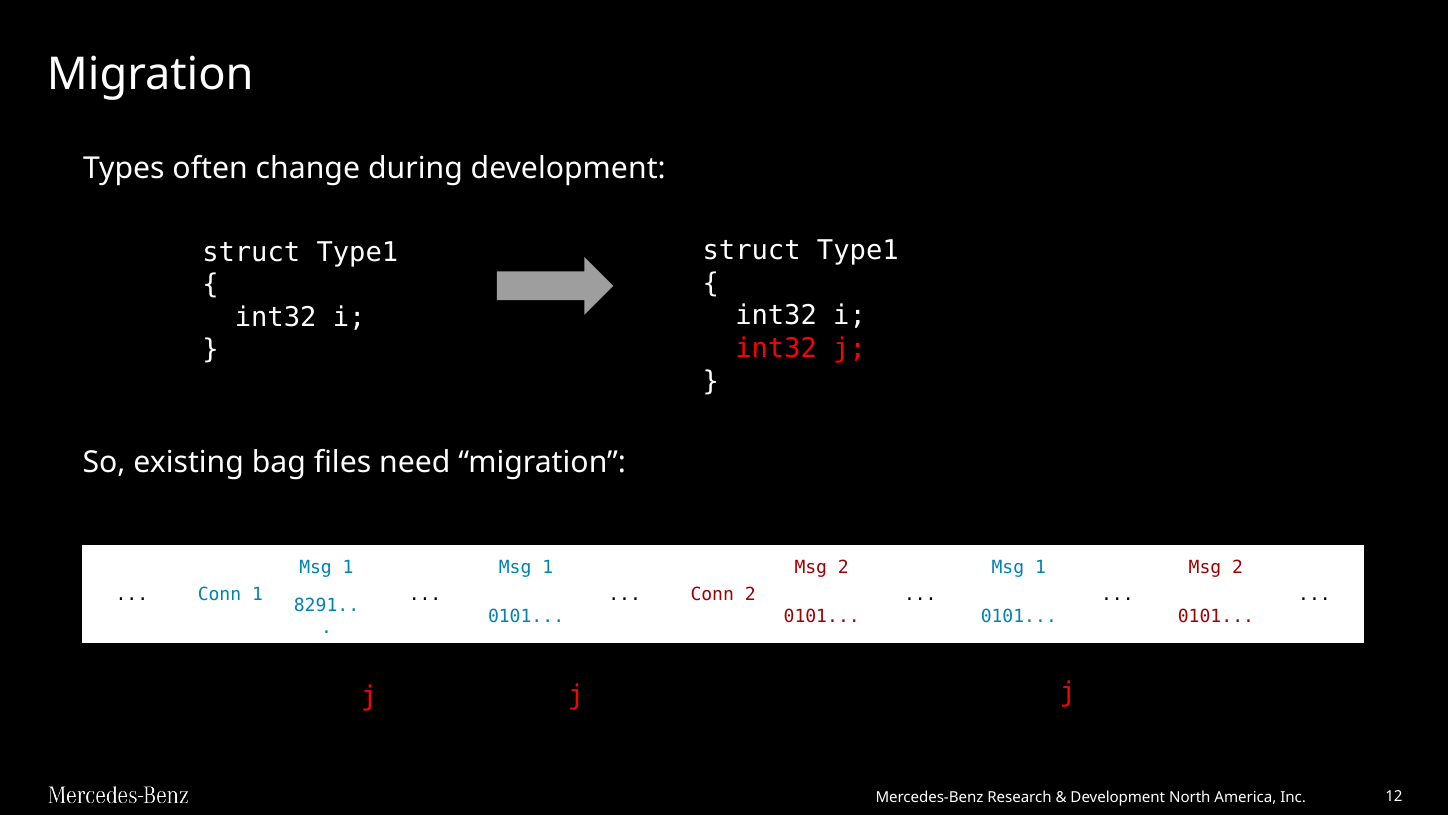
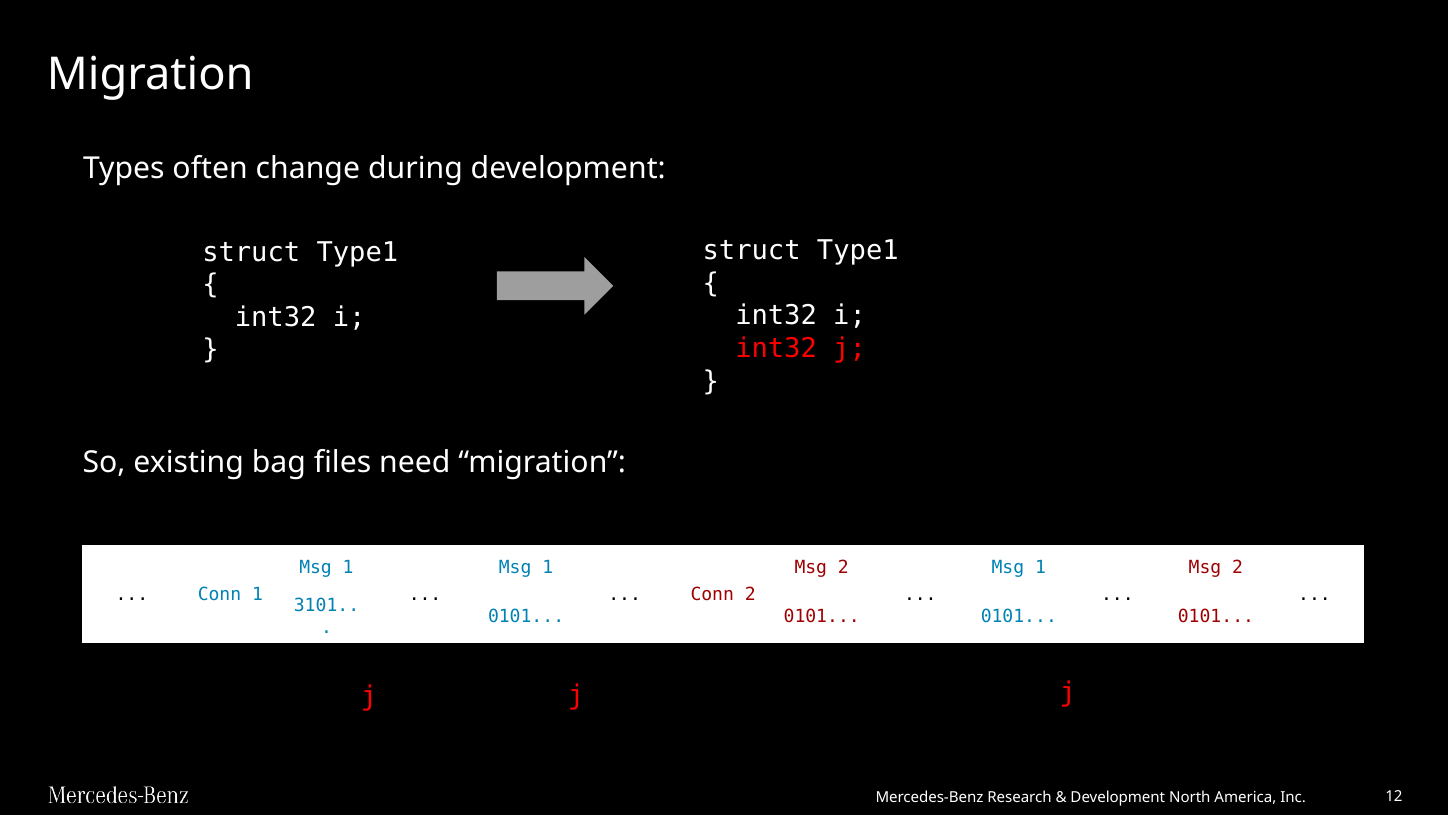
8291: 8291 -> 3101
